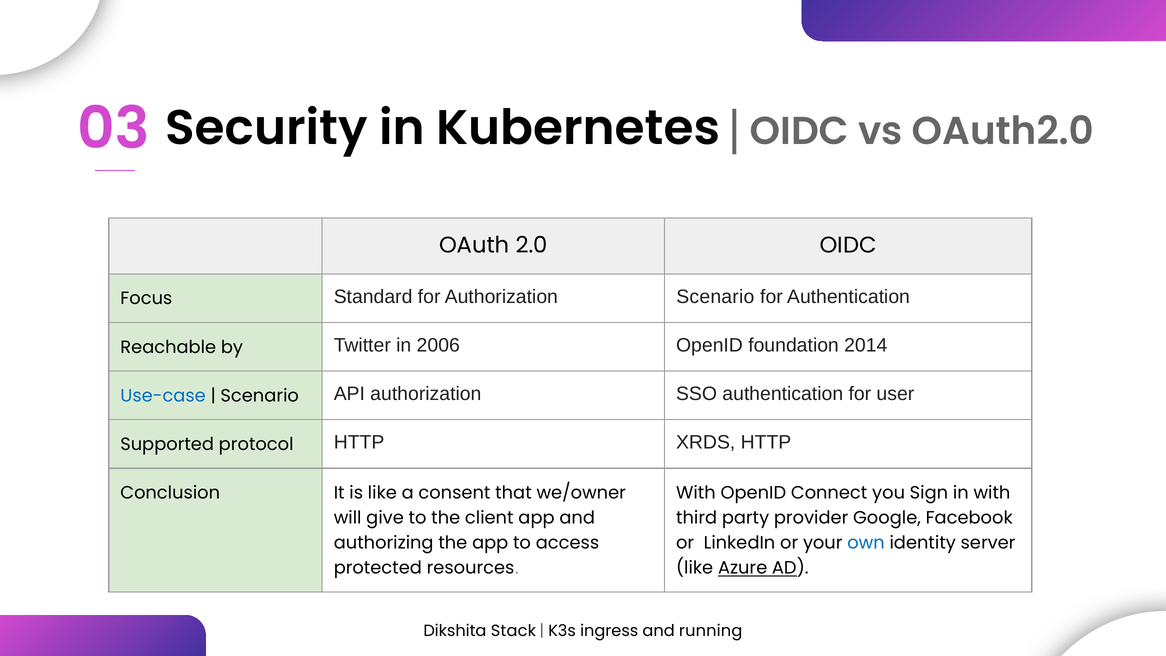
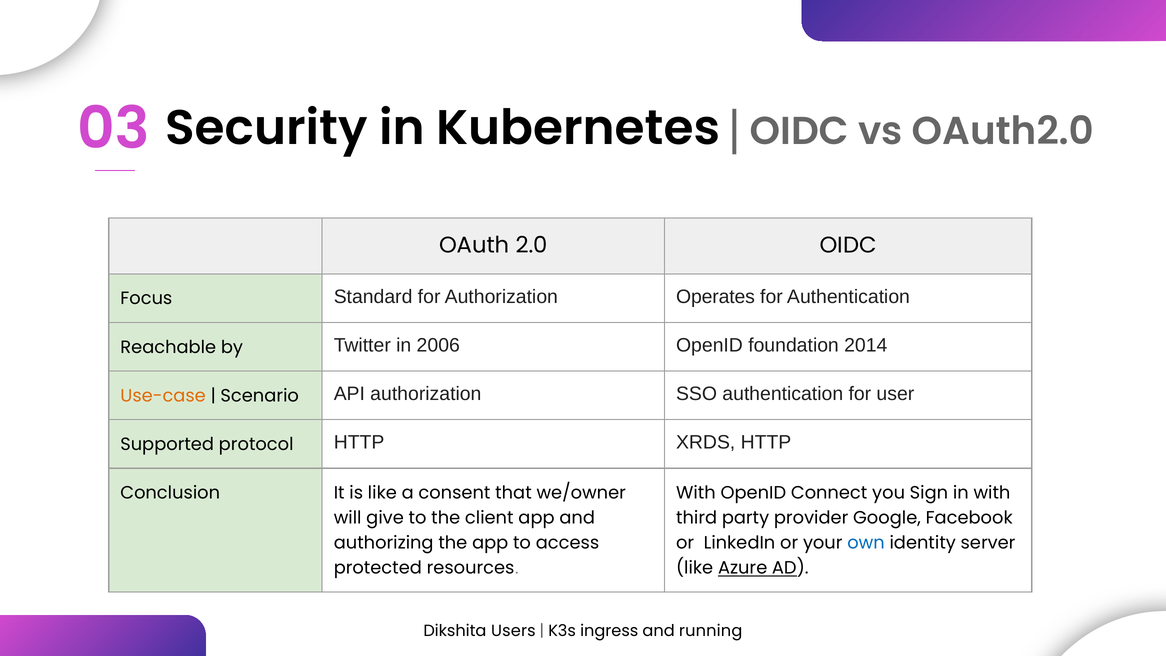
Authorization Scenario: Scenario -> Operates
Use-case colour: blue -> orange
Stack: Stack -> Users
